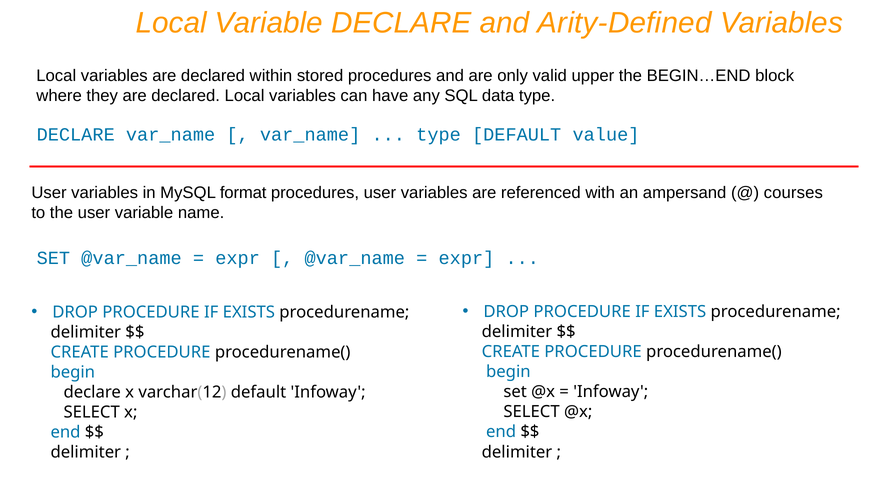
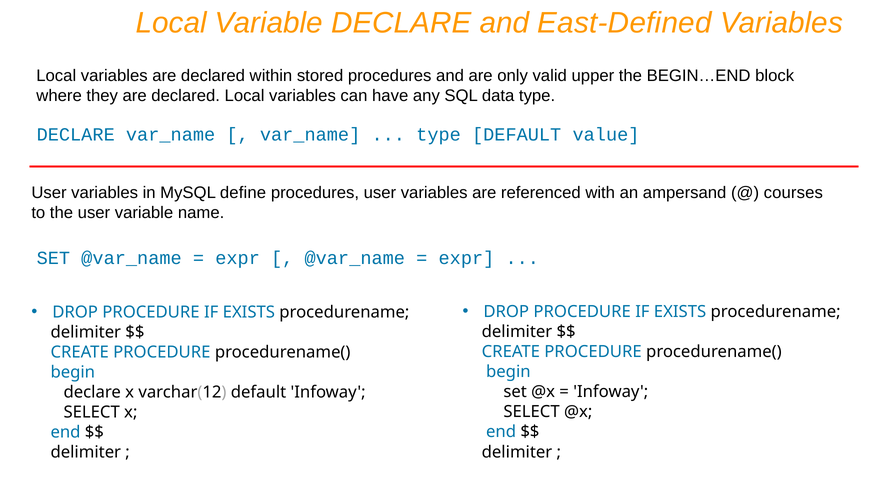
Arity-Defined: Arity-Defined -> East-Defined
format: format -> define
